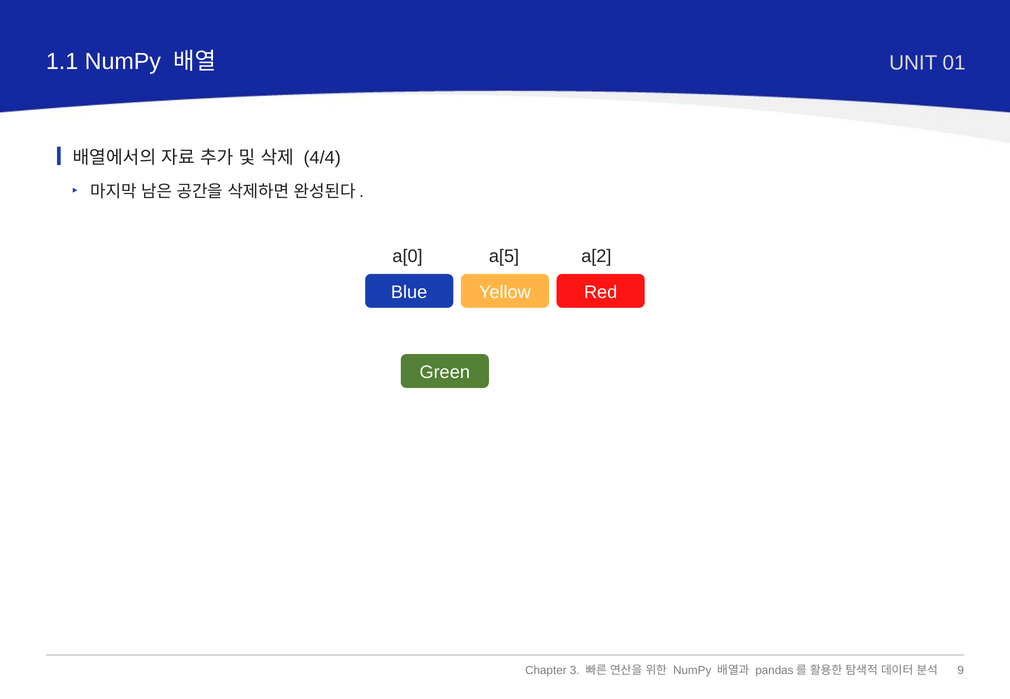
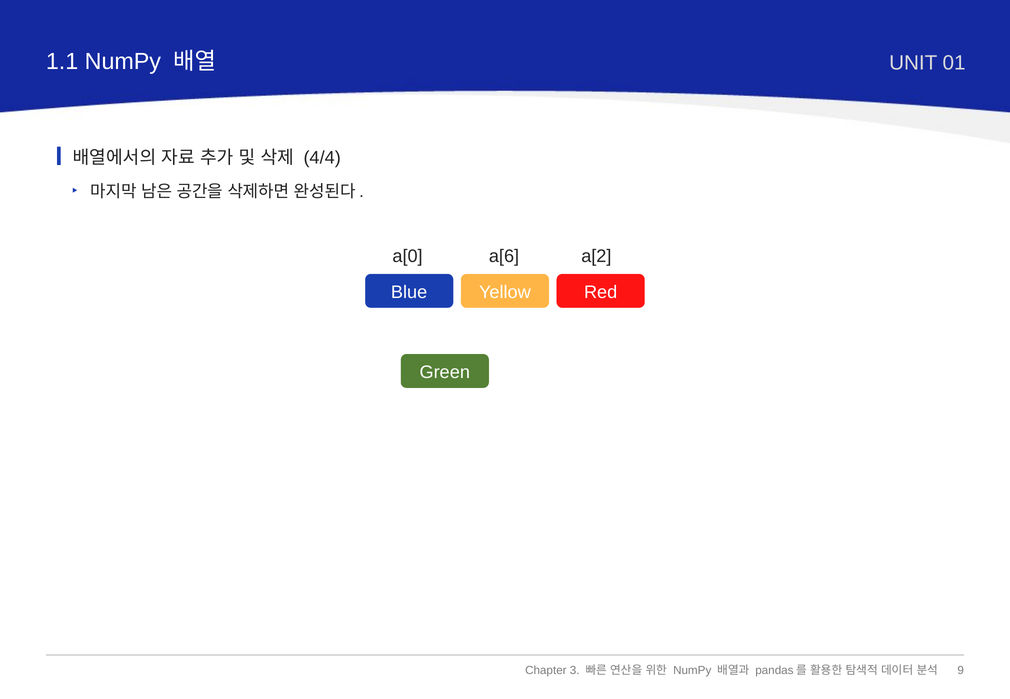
a[5: a[5 -> a[6
